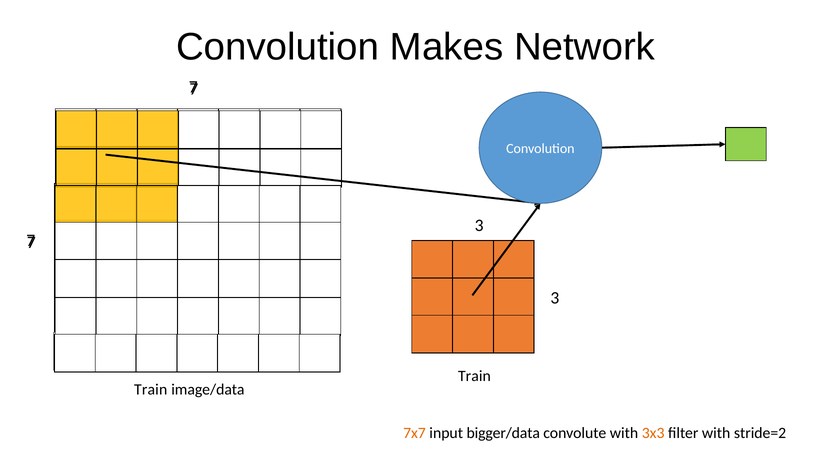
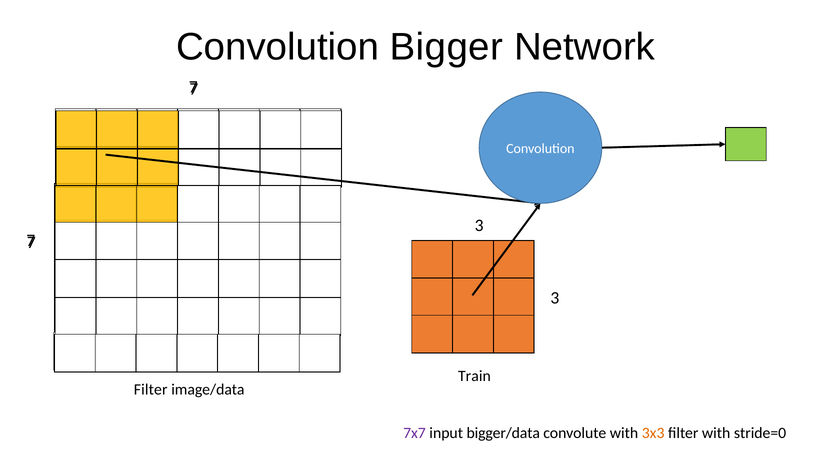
Makes: Makes -> Bigger
Train at (151, 390): Train -> Filter
7x7 colour: orange -> purple
stride=2: stride=2 -> stride=0
